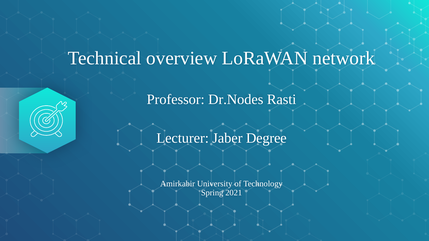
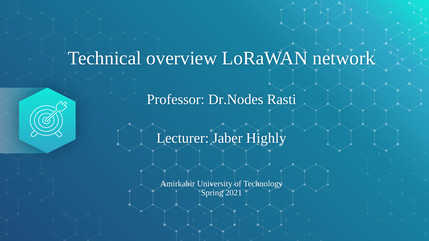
Degree: Degree -> Highly
